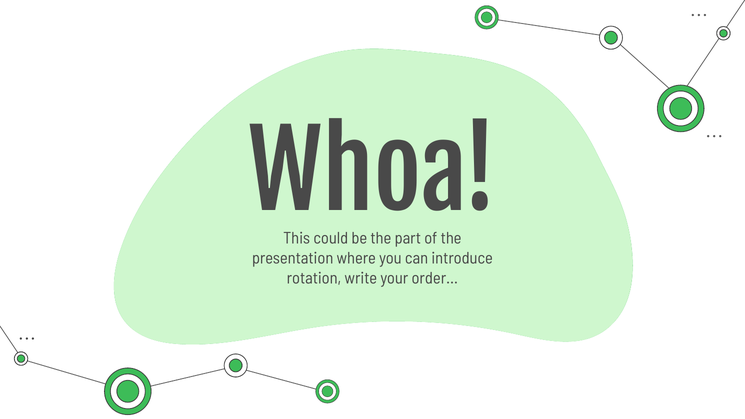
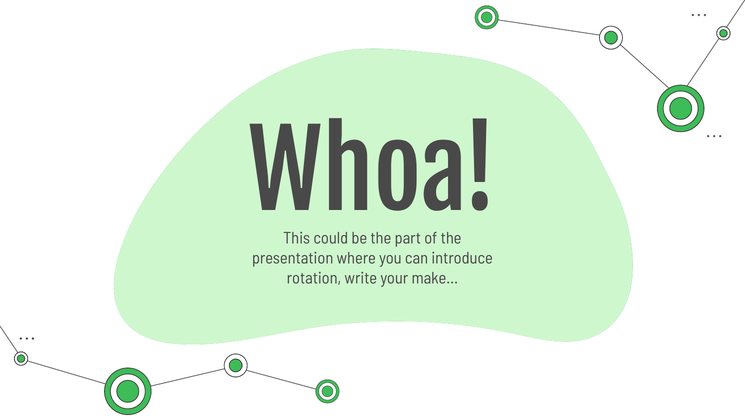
order…: order… -> make…
